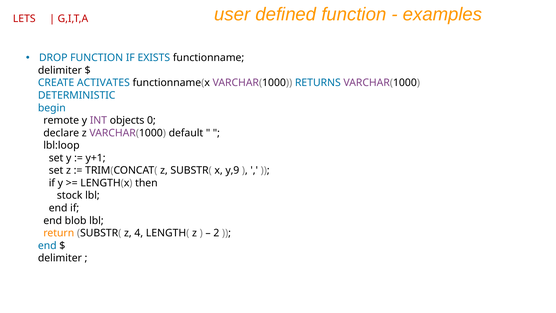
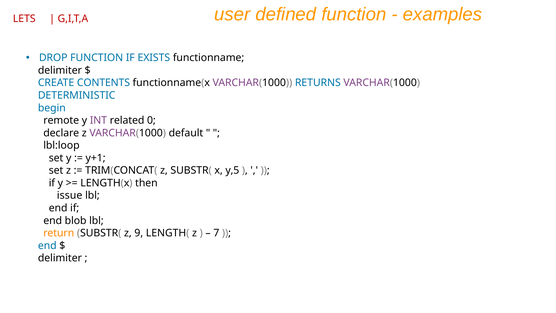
ACTIVATES: ACTIVATES -> CONTENTS
objects: objects -> related
y,9: y,9 -> y,5
stock: stock -> issue
4: 4 -> 9
2: 2 -> 7
